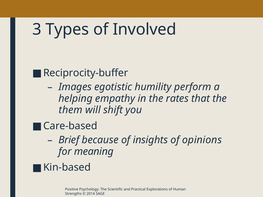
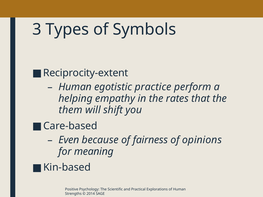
Involved: Involved -> Symbols
Reciprocity-buffer: Reciprocity-buffer -> Reciprocity-extent
Images at (75, 87): Images -> Human
humility: humility -> practice
Brief: Brief -> Even
insights: insights -> fairness
